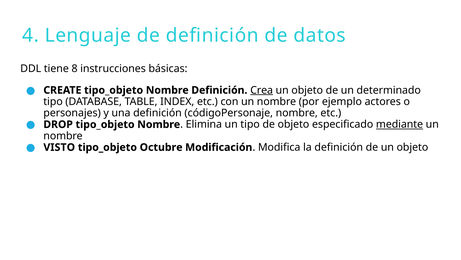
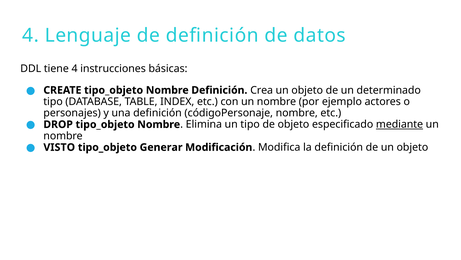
tiene 8: 8 -> 4
Crea underline: present -> none
Octubre: Octubre -> Generar
